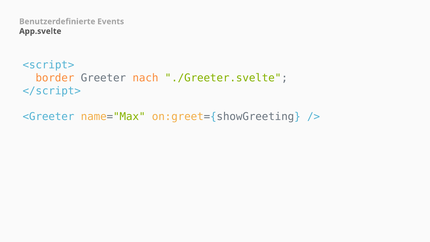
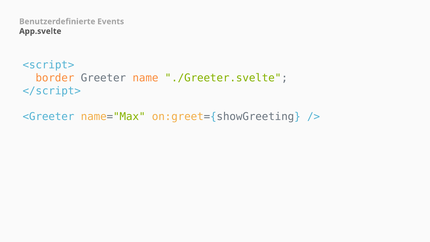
nach: nach -> name
